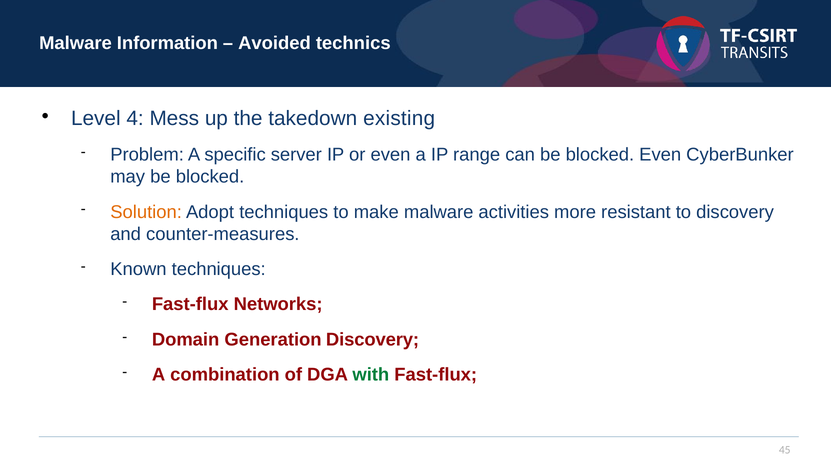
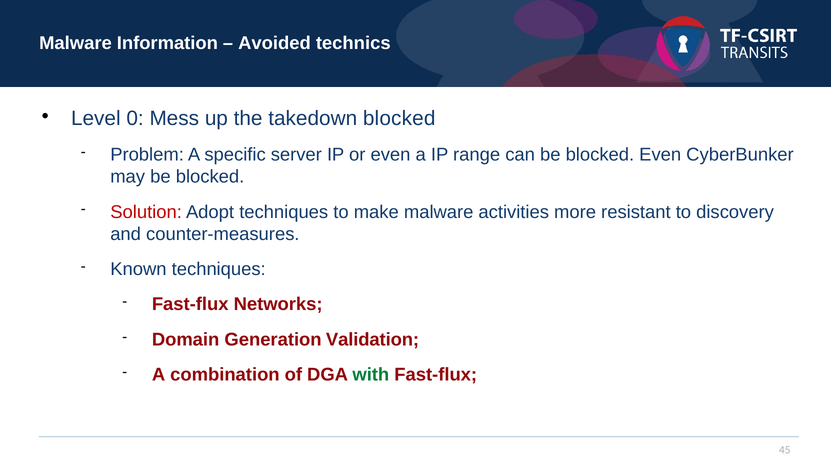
4: 4 -> 0
takedown existing: existing -> blocked
Solution colour: orange -> red
Generation Discovery: Discovery -> Validation
